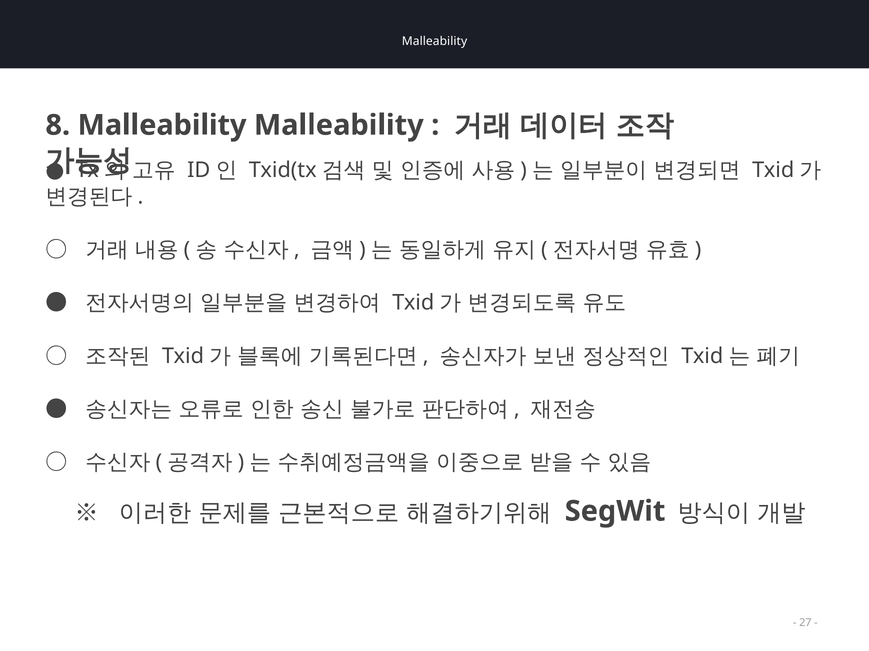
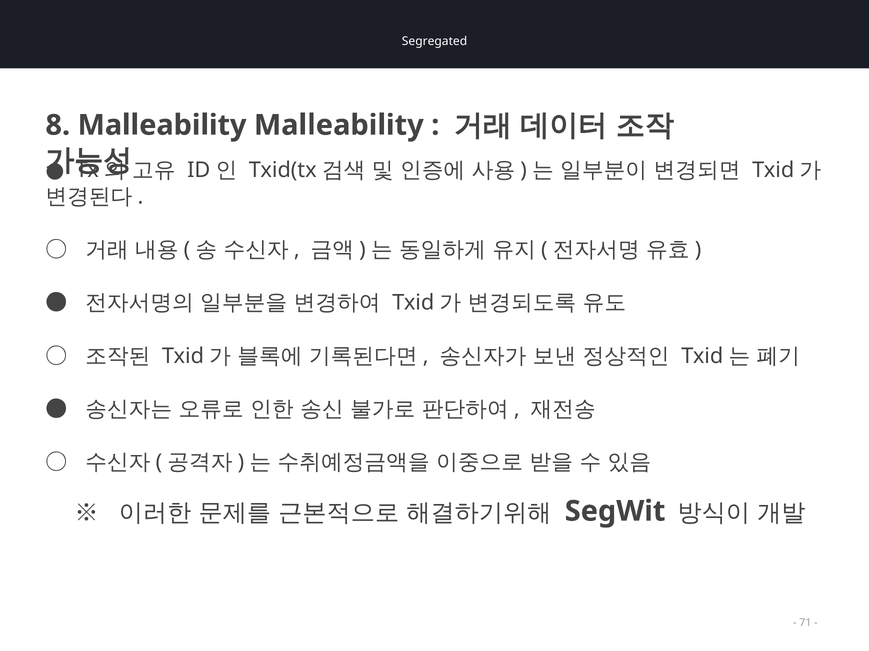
Malleability at (434, 41): Malleability -> Segregated
27: 27 -> 71
